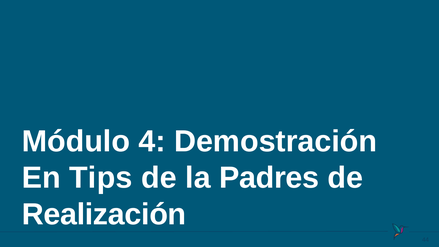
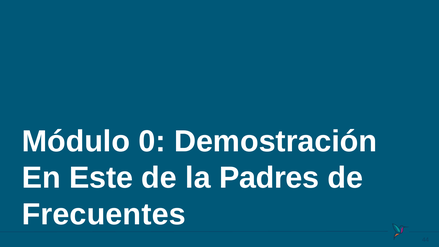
4: 4 -> 0
Tips: Tips -> Este
Realización: Realización -> Frecuentes
